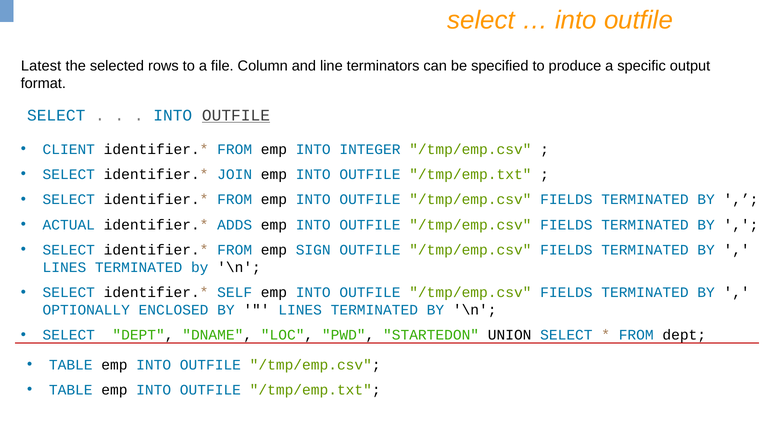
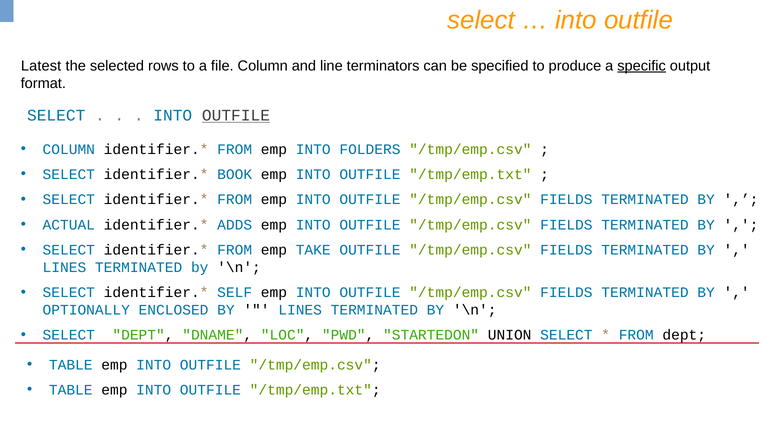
specific underline: none -> present
CLIENT at (69, 149): CLIENT -> COLUMN
INTEGER: INTEGER -> FOLDERS
JOIN: JOIN -> BOOK
SIGN: SIGN -> TAKE
